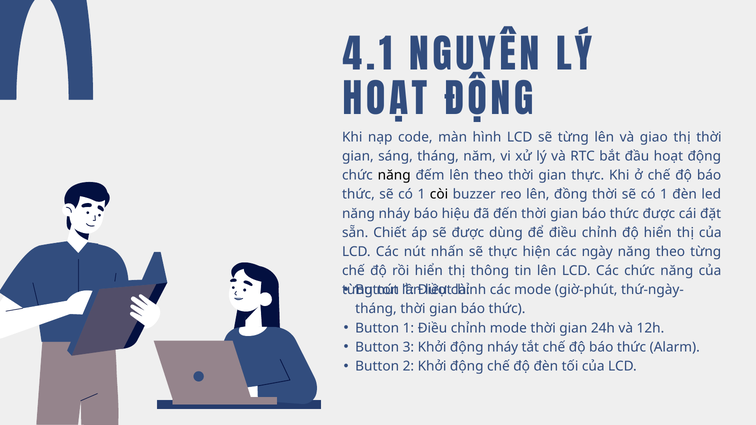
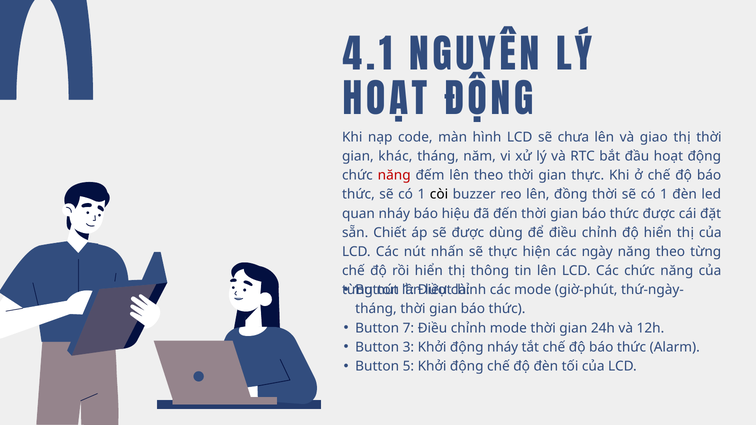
sẽ từng: từng -> chưa
sáng: sáng -> khác
năng at (394, 175) colour: black -> red
năng at (358, 214): năng -> quan
1 at (408, 328): 1 -> 7
2: 2 -> 5
